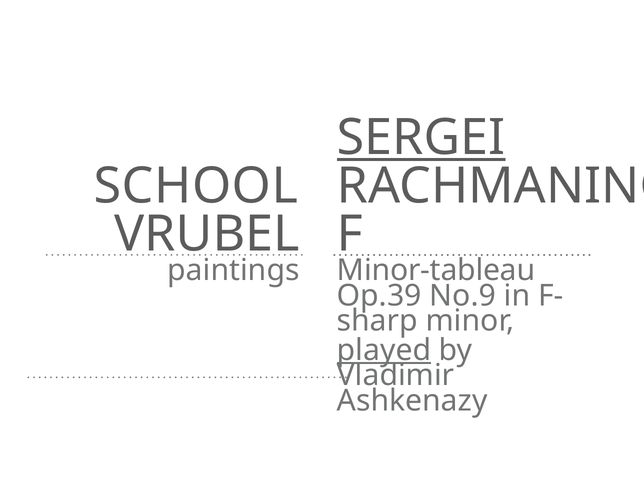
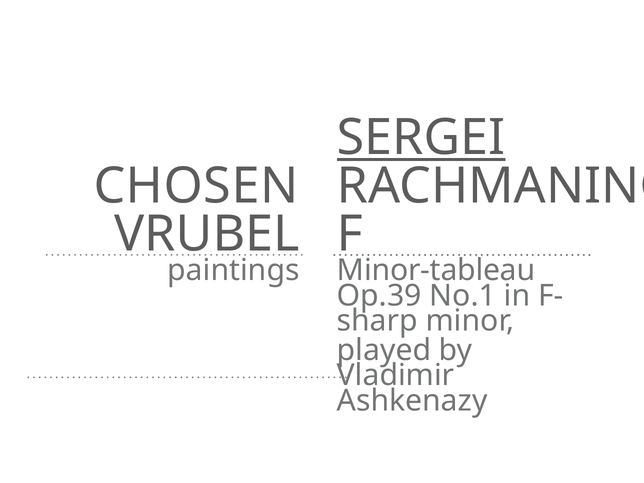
SCHOOL: SCHOOL -> CHOSEN
No.9: No.9 -> No.1
played underline: present -> none
